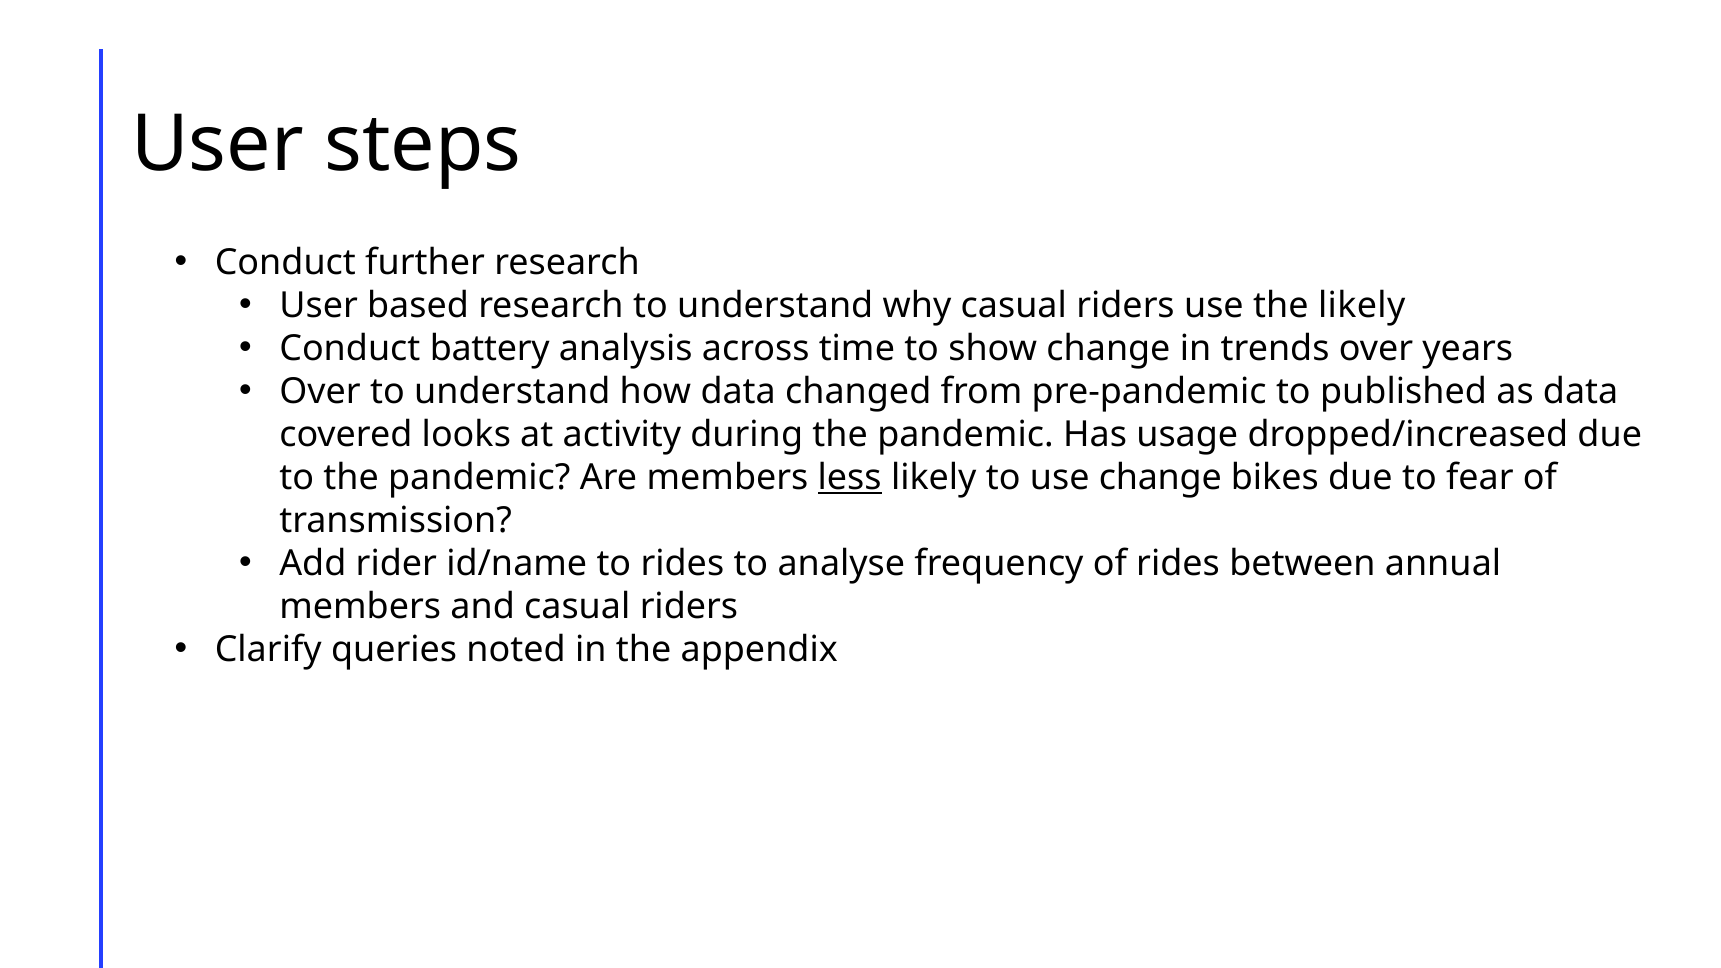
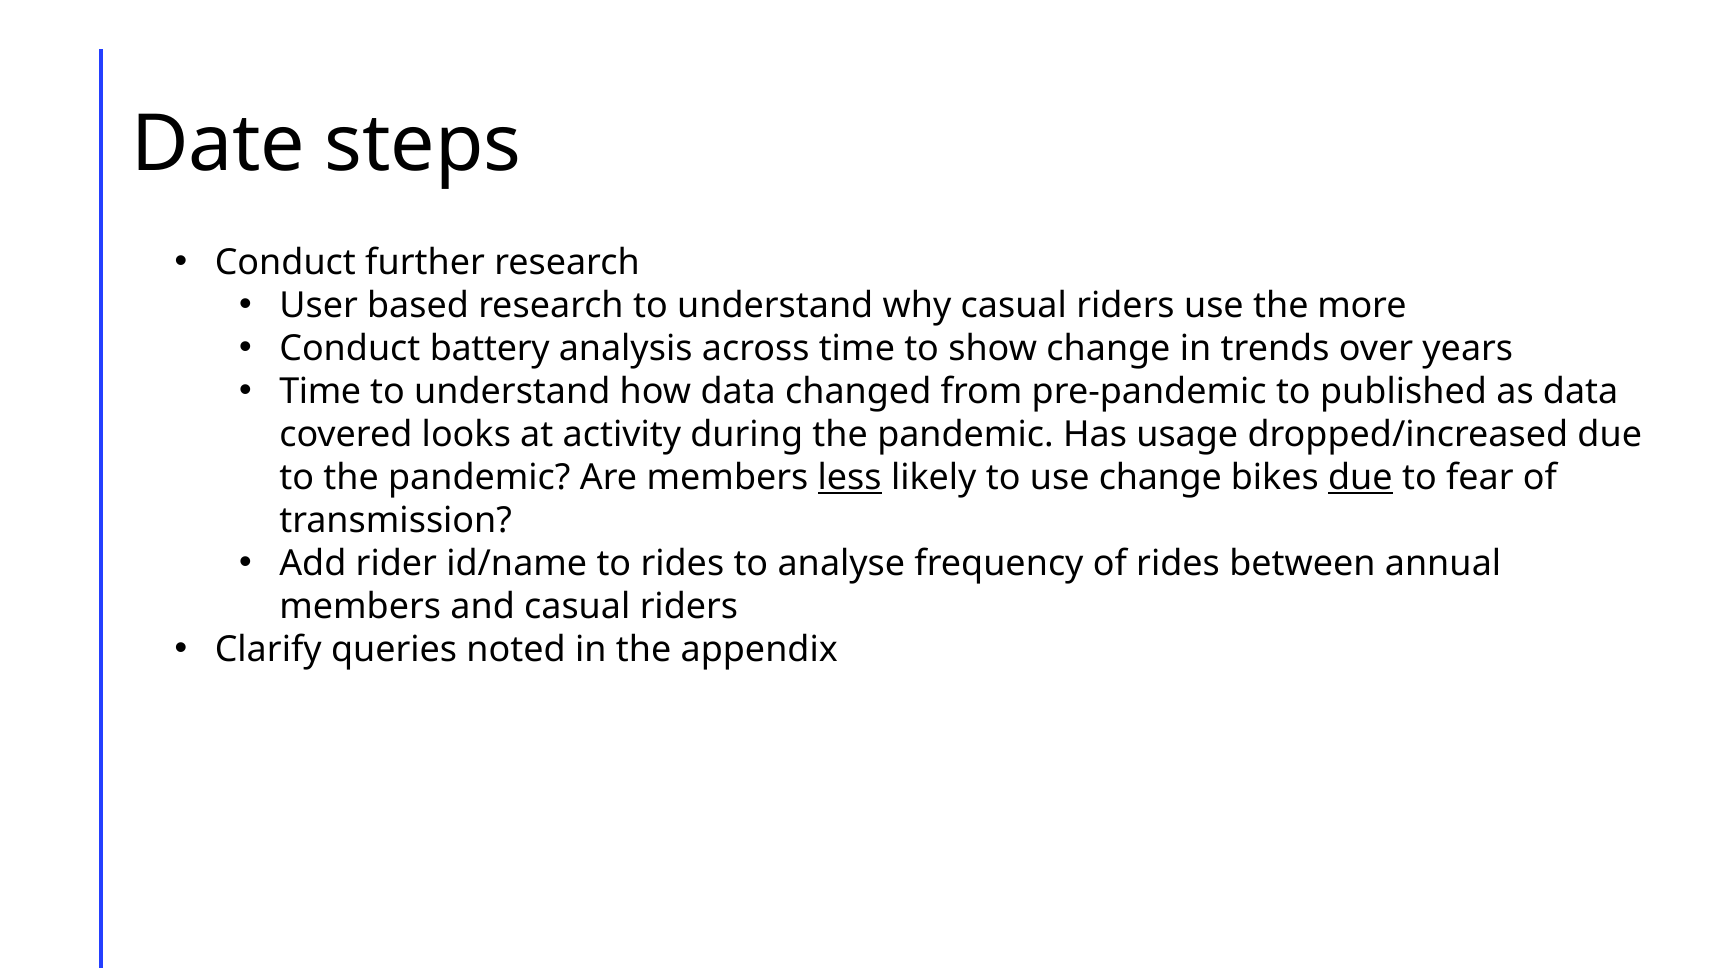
User at (218, 145): User -> Date
the likely: likely -> more
Over at (320, 391): Over -> Time
due at (1360, 478) underline: none -> present
